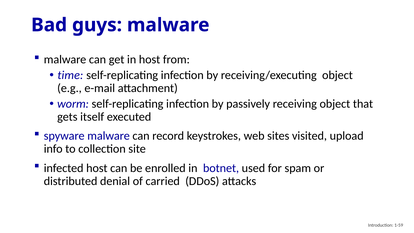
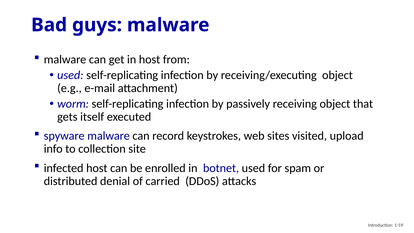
time at (70, 75): time -> used
